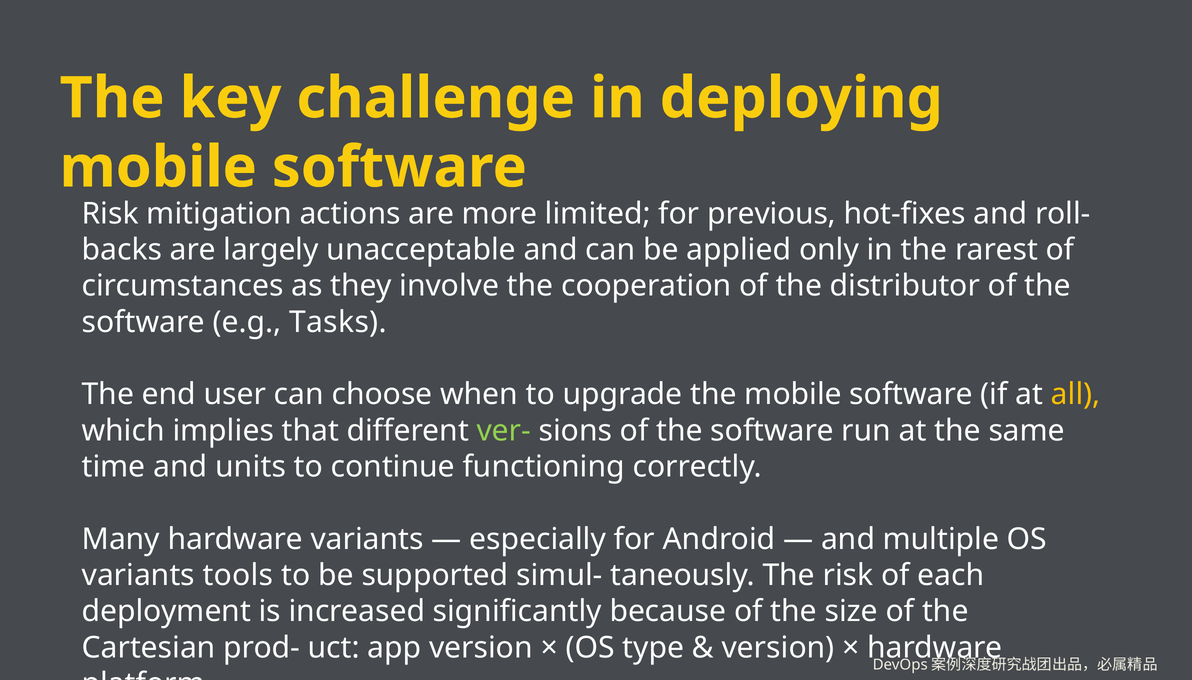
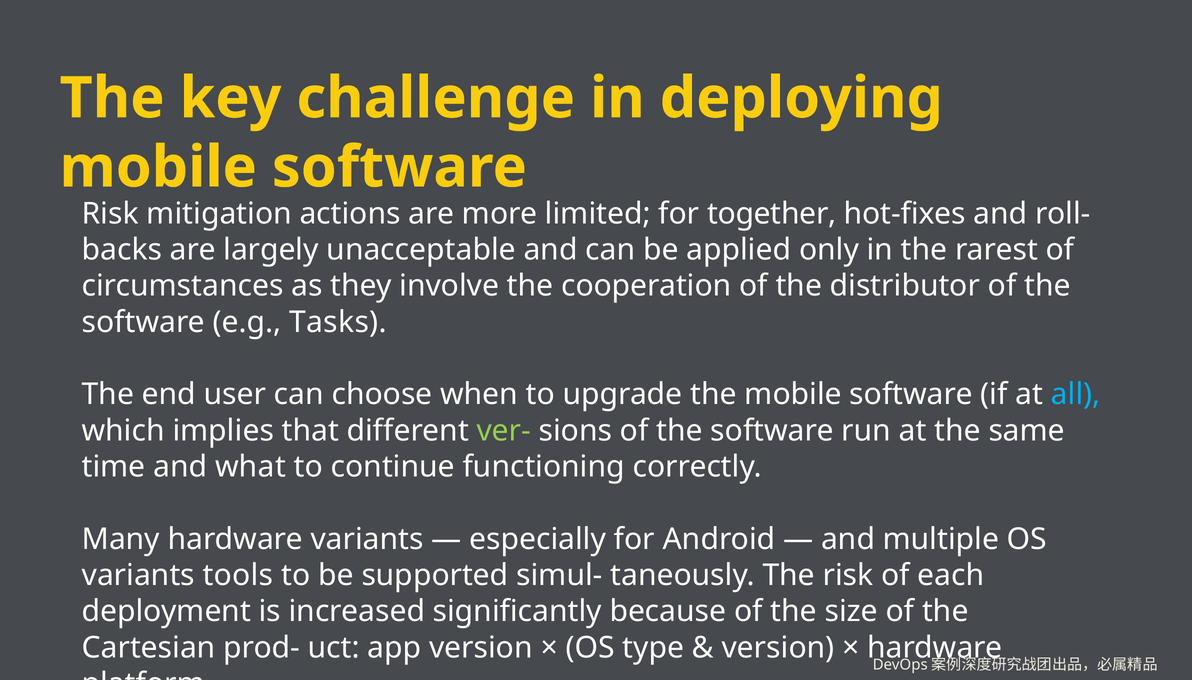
previous: previous -> together
all colour: yellow -> light blue
units: units -> what
